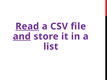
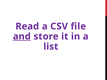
Read underline: present -> none
